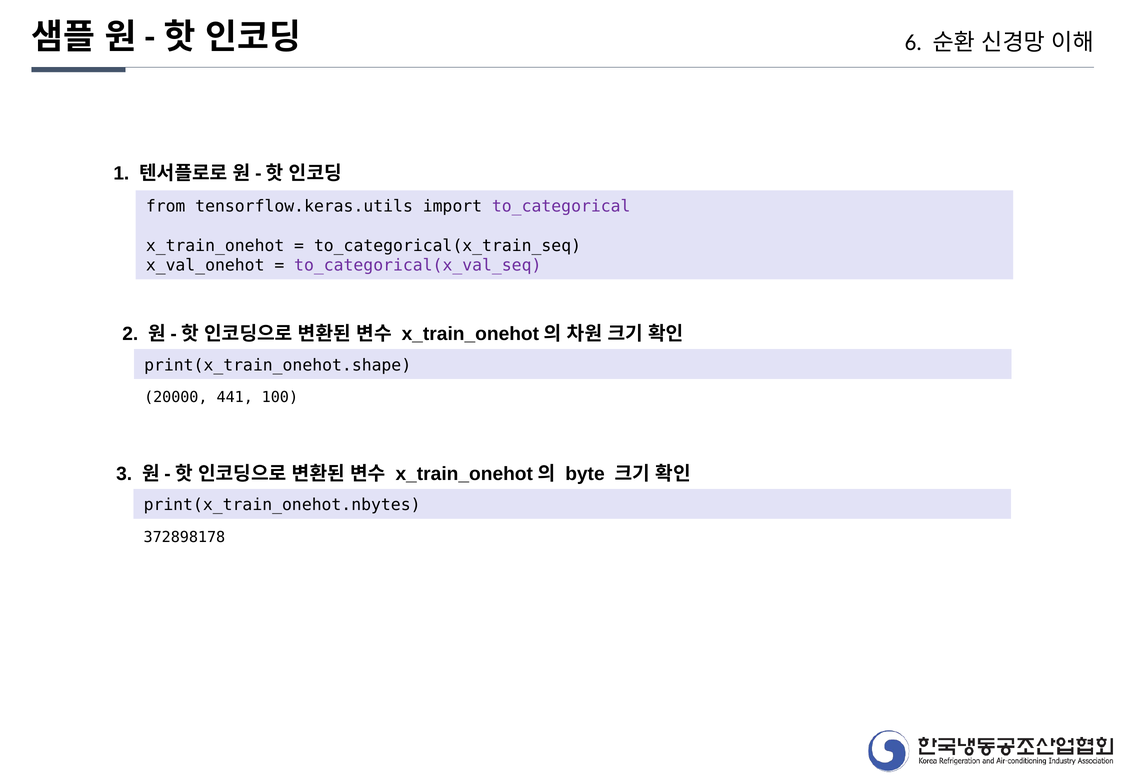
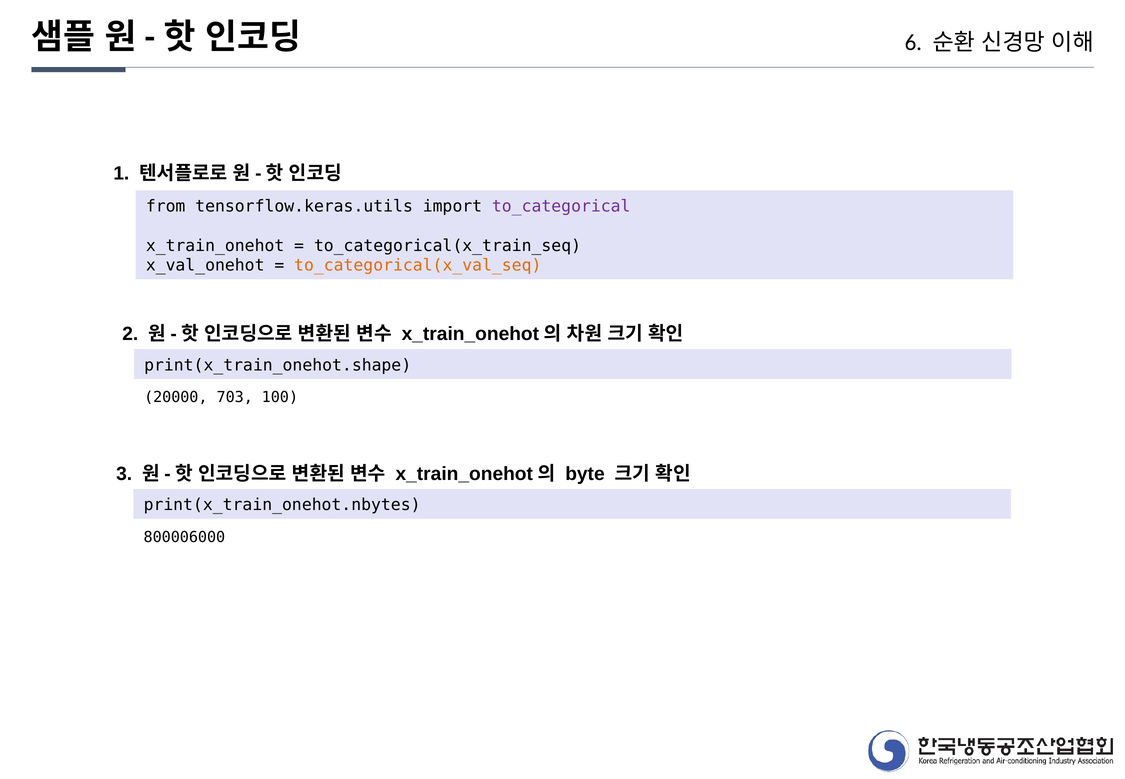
to_categorical(x_val_seq colour: purple -> orange
441: 441 -> 703
372898178: 372898178 -> 800006000
